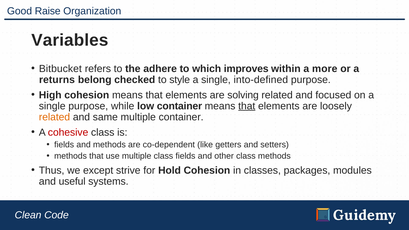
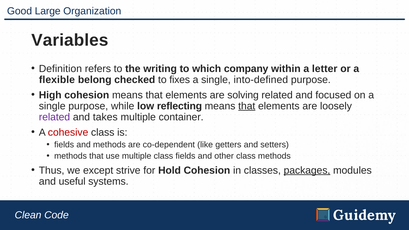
Raise: Raise -> Large
Bitbucket: Bitbucket -> Definition
adhere: adhere -> writing
improves: improves -> company
more: more -> letter
returns: returns -> flexible
style: style -> fixes
low container: container -> reflecting
related at (54, 117) colour: orange -> purple
same: same -> takes
packages underline: none -> present
